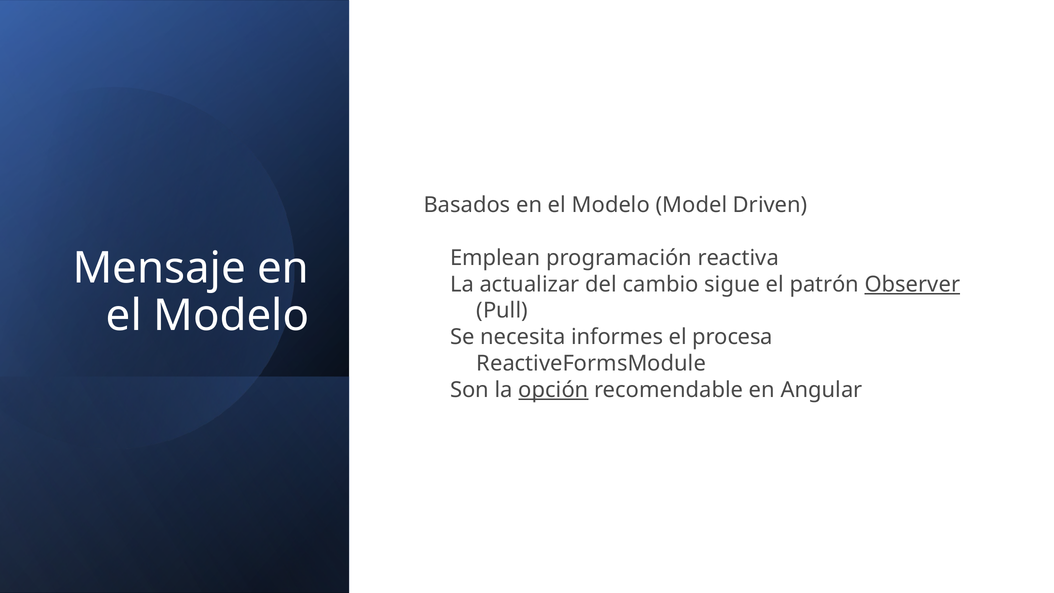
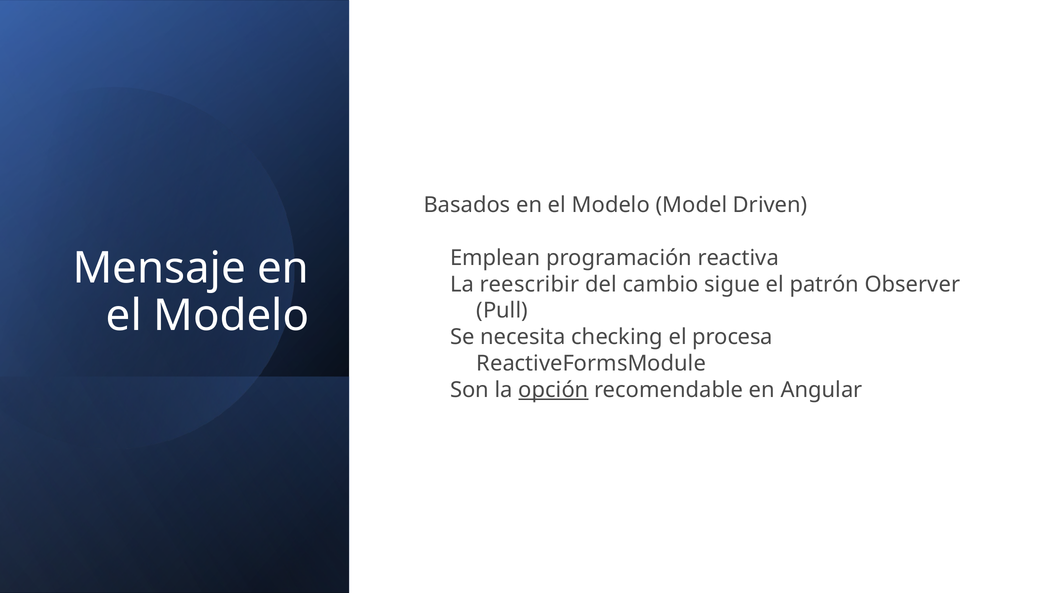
actualizar: actualizar -> reescribir
Observer underline: present -> none
informes: informes -> checking
